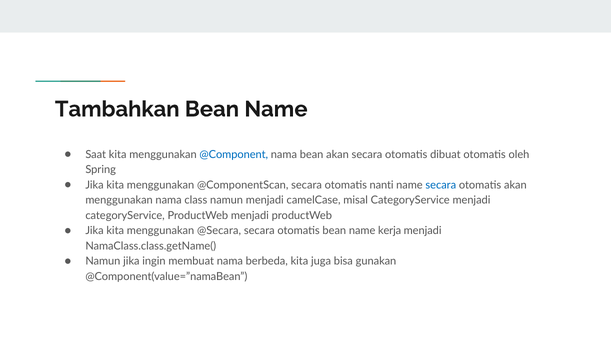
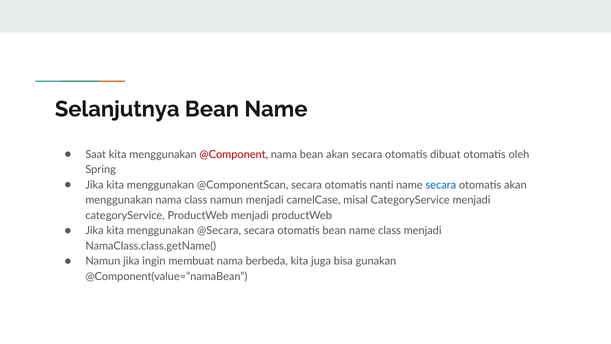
Tambahkan: Tambahkan -> Selanjutnya
@Component colour: blue -> red
name kerja: kerja -> class
